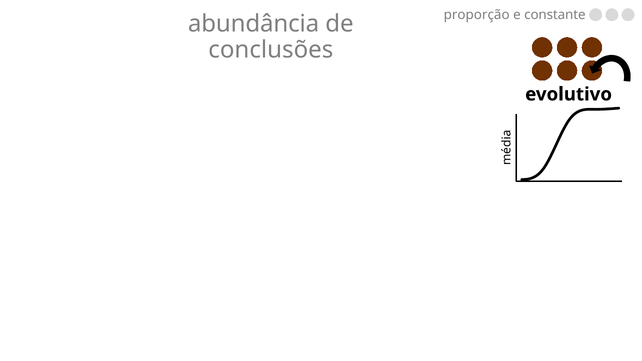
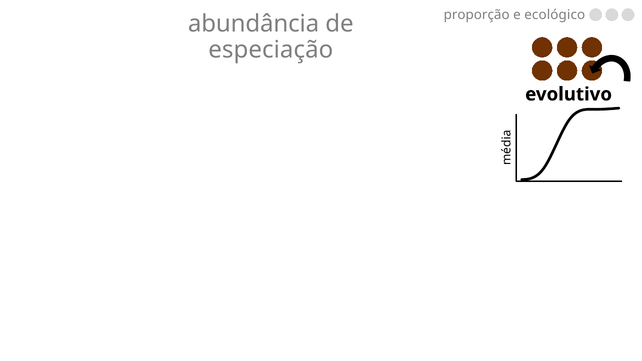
constante: constante -> ecológico
conclusões: conclusões -> especiação
